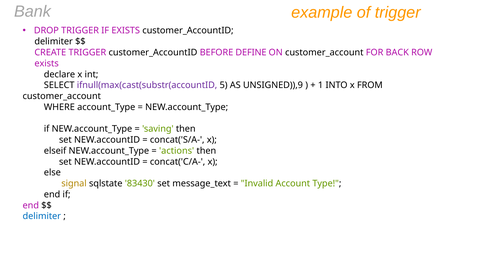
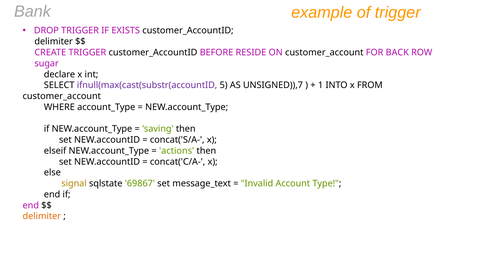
DEFINE: DEFINE -> RESIDE
exists at (47, 63): exists -> sugar
UNSIGNED)),9: UNSIGNED)),9 -> UNSIGNED)),7
83430: 83430 -> 69867
delimiter at (42, 216) colour: blue -> orange
